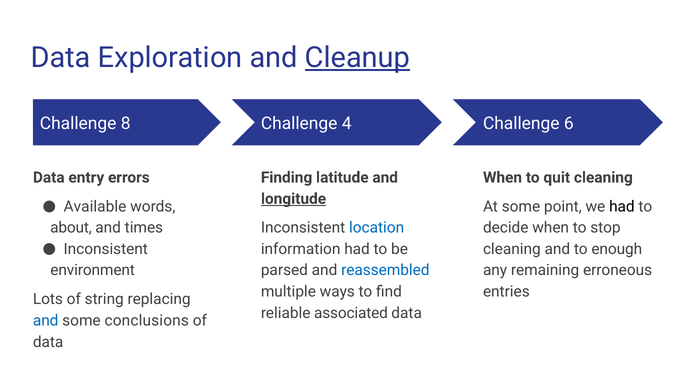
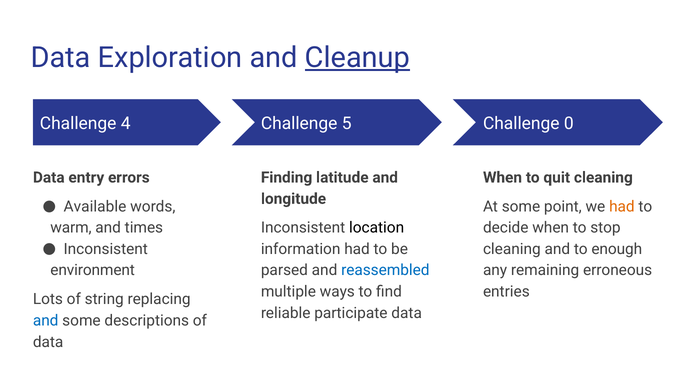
8: 8 -> 4
4: 4 -> 5
6: 6 -> 0
longitude underline: present -> none
had at (622, 207) colour: black -> orange
about: about -> warm
location colour: blue -> black
associated: associated -> participate
conclusions: conclusions -> descriptions
